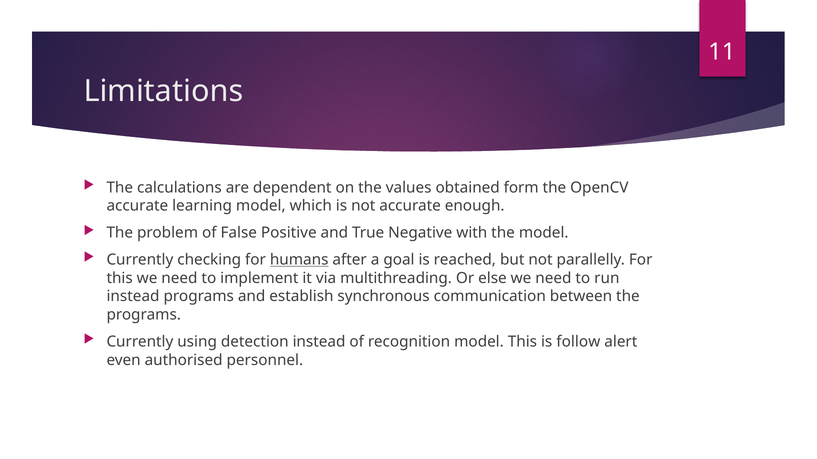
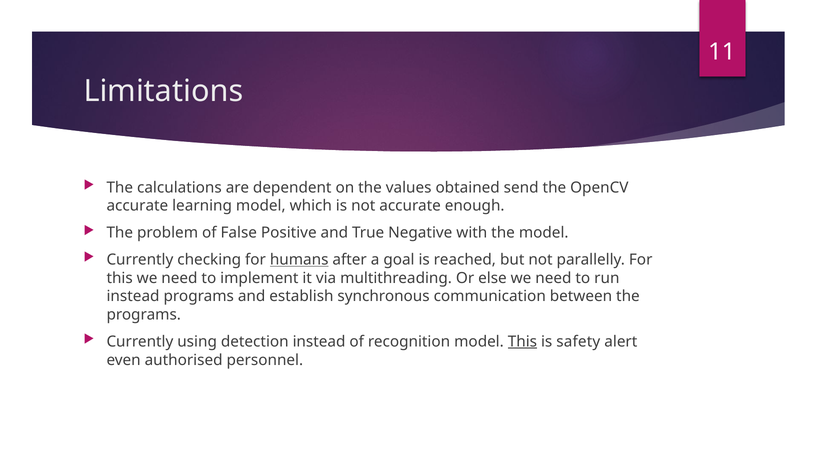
form: form -> send
This at (522, 342) underline: none -> present
follow: follow -> safety
